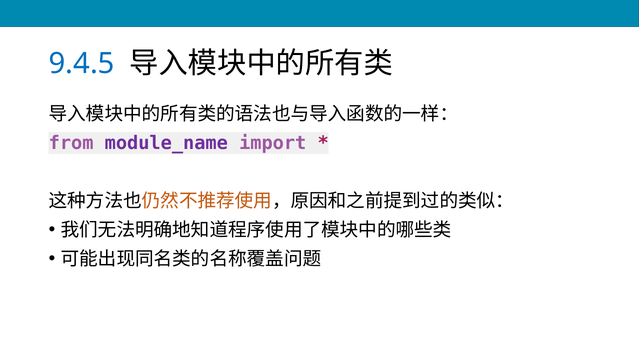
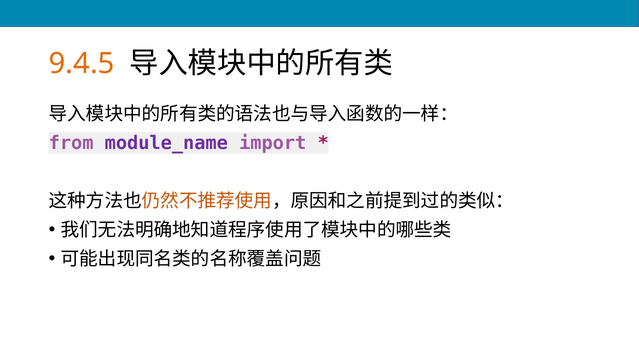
9.4.5 colour: blue -> orange
